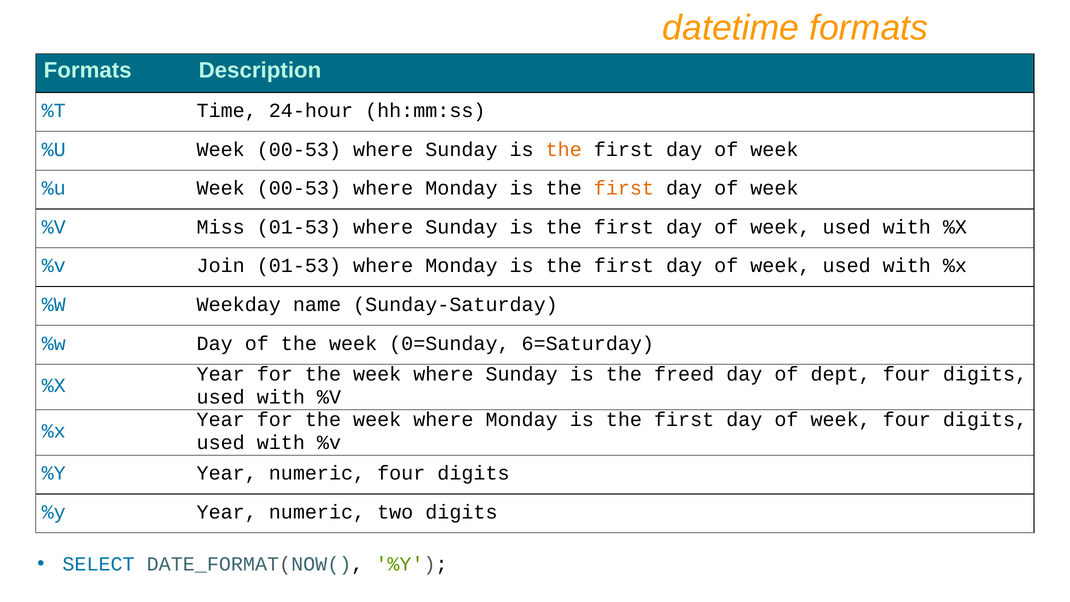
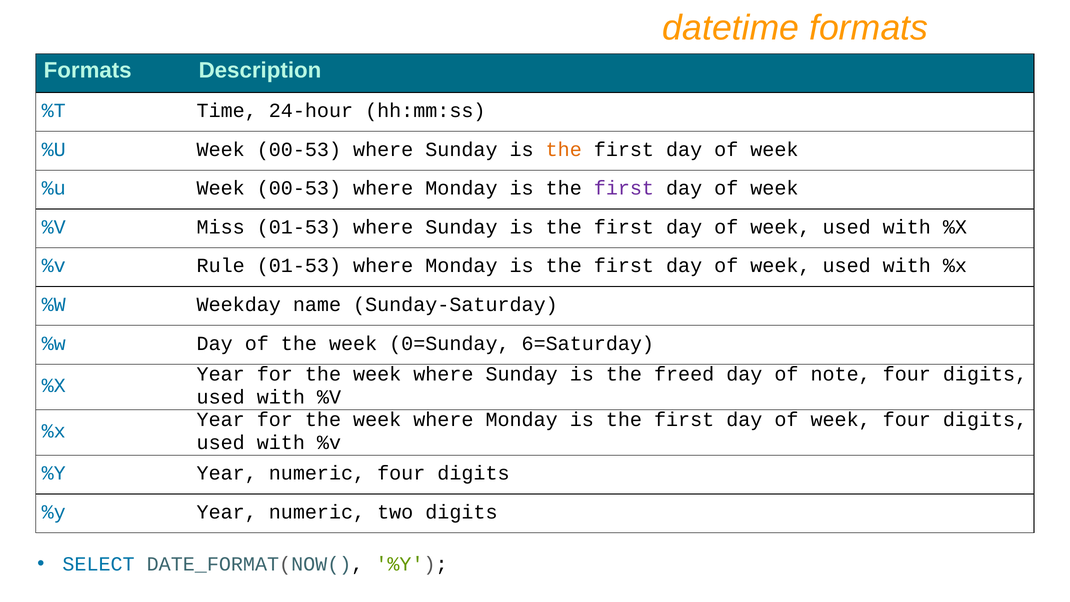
first at (624, 188) colour: orange -> purple
Join: Join -> Rule
dept: dept -> note
